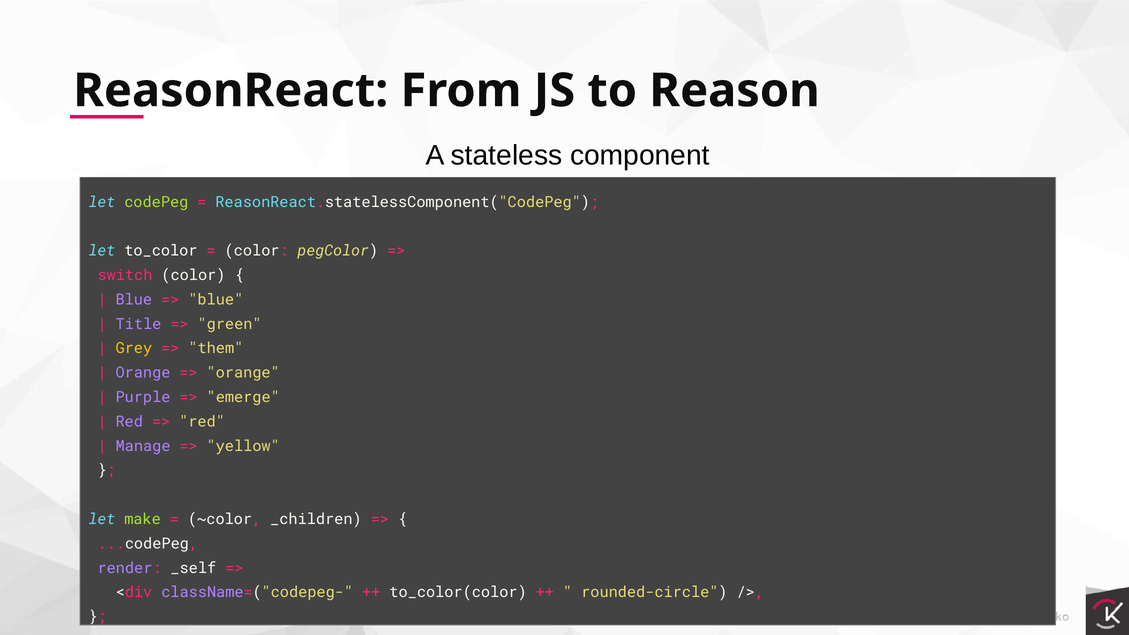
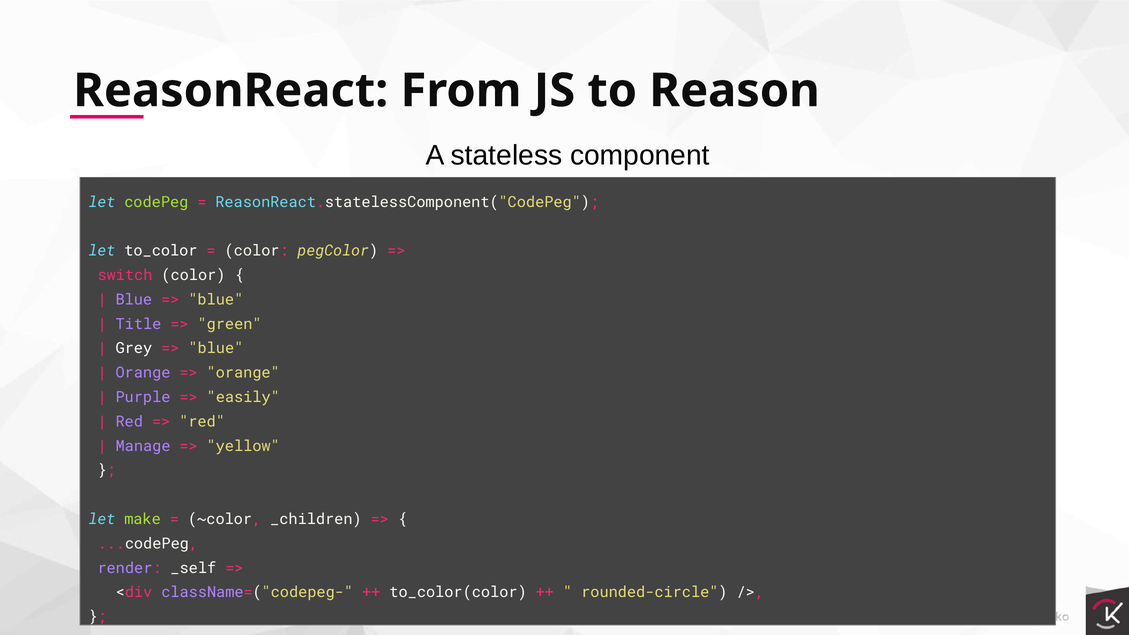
Grey colour: yellow -> white
them at (216, 348): them -> blue
emerge: emerge -> easily
